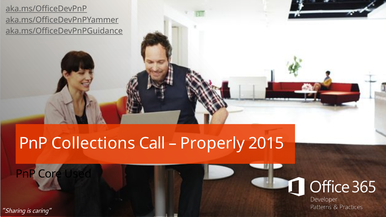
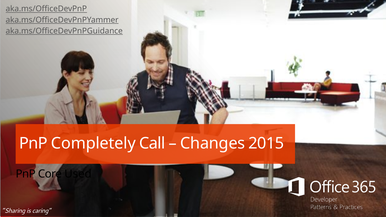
Collections: Collections -> Completely
Properly: Properly -> Changes
